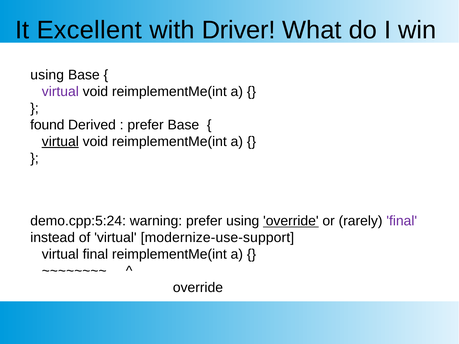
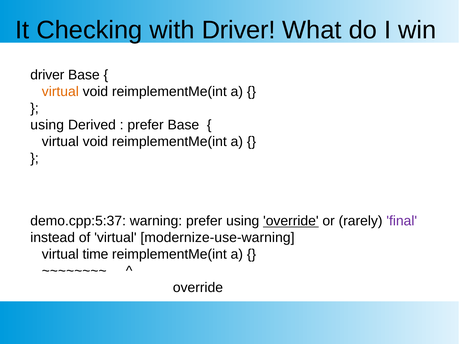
Excellent: Excellent -> Checking
using at (47, 75): using -> driver
virtual at (60, 92) colour: purple -> orange
found at (47, 125): found -> using
virtual at (60, 142) underline: present -> none
demo.cpp:5:24: demo.cpp:5:24 -> demo.cpp:5:37
modernize-use-support: modernize-use-support -> modernize-use-warning
virtual final: final -> time
